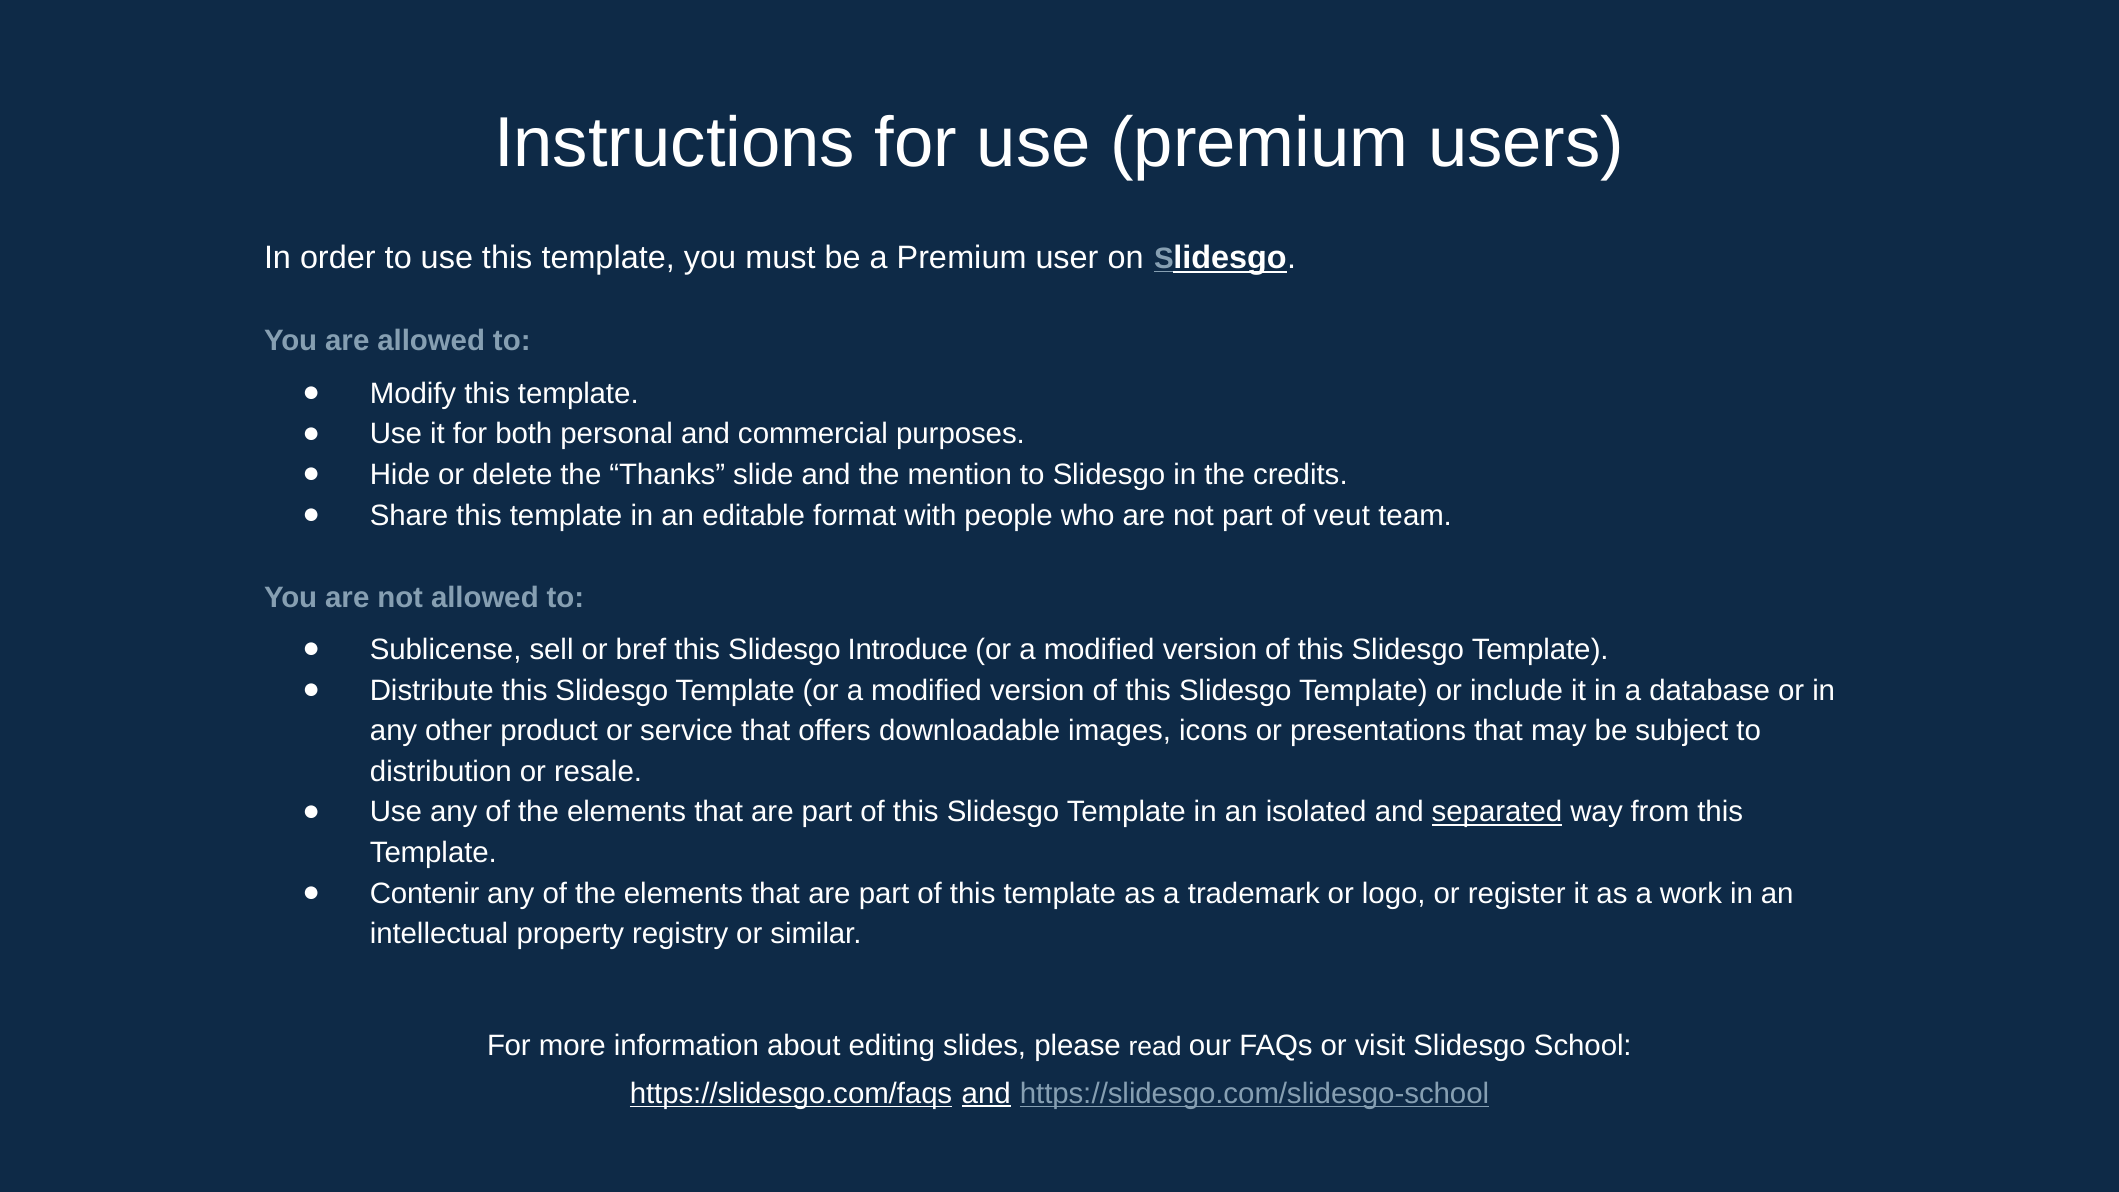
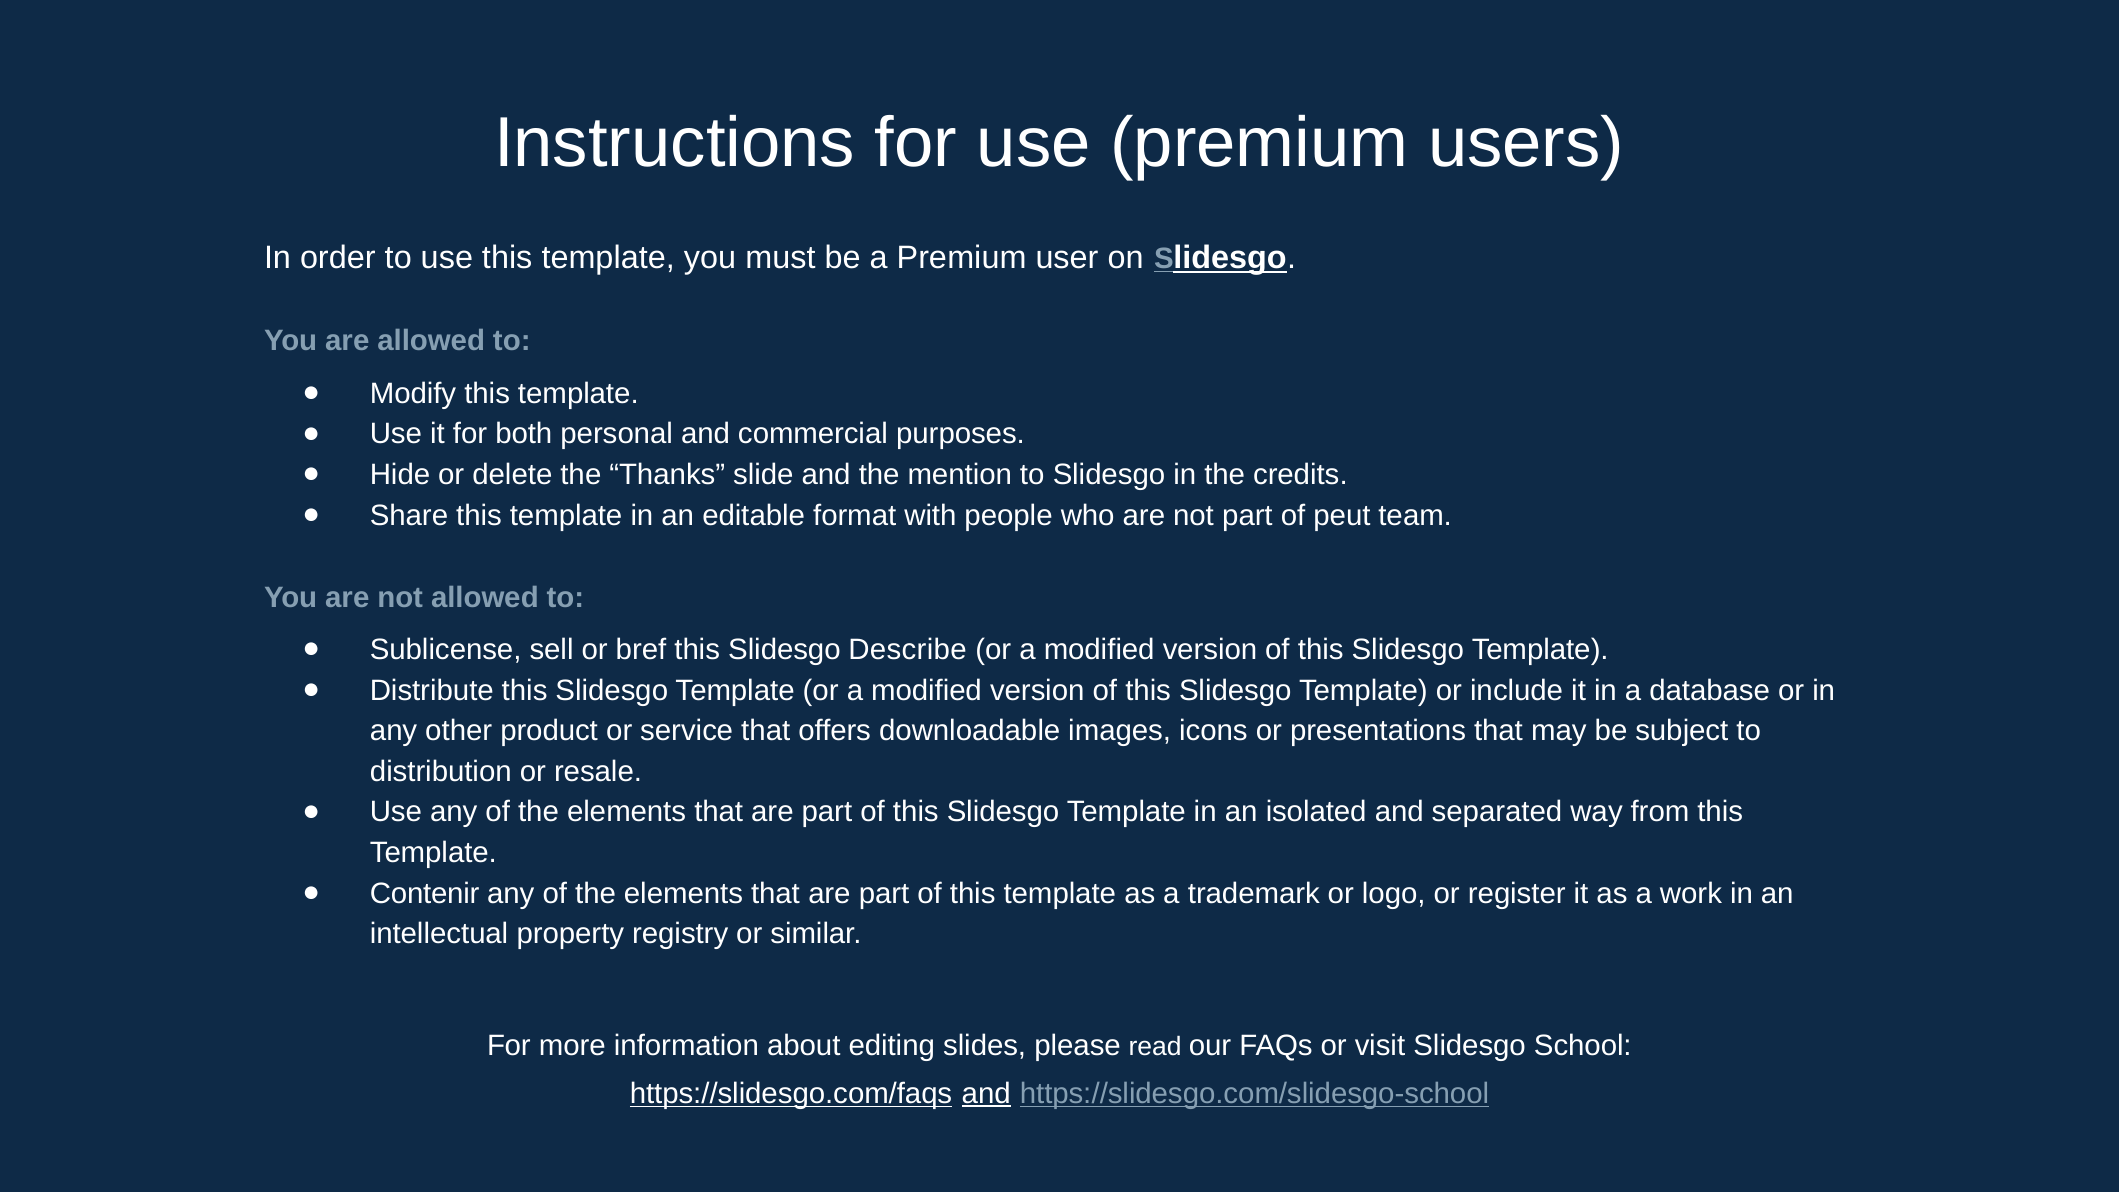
veut: veut -> peut
Introduce: Introduce -> Describe
separated underline: present -> none
